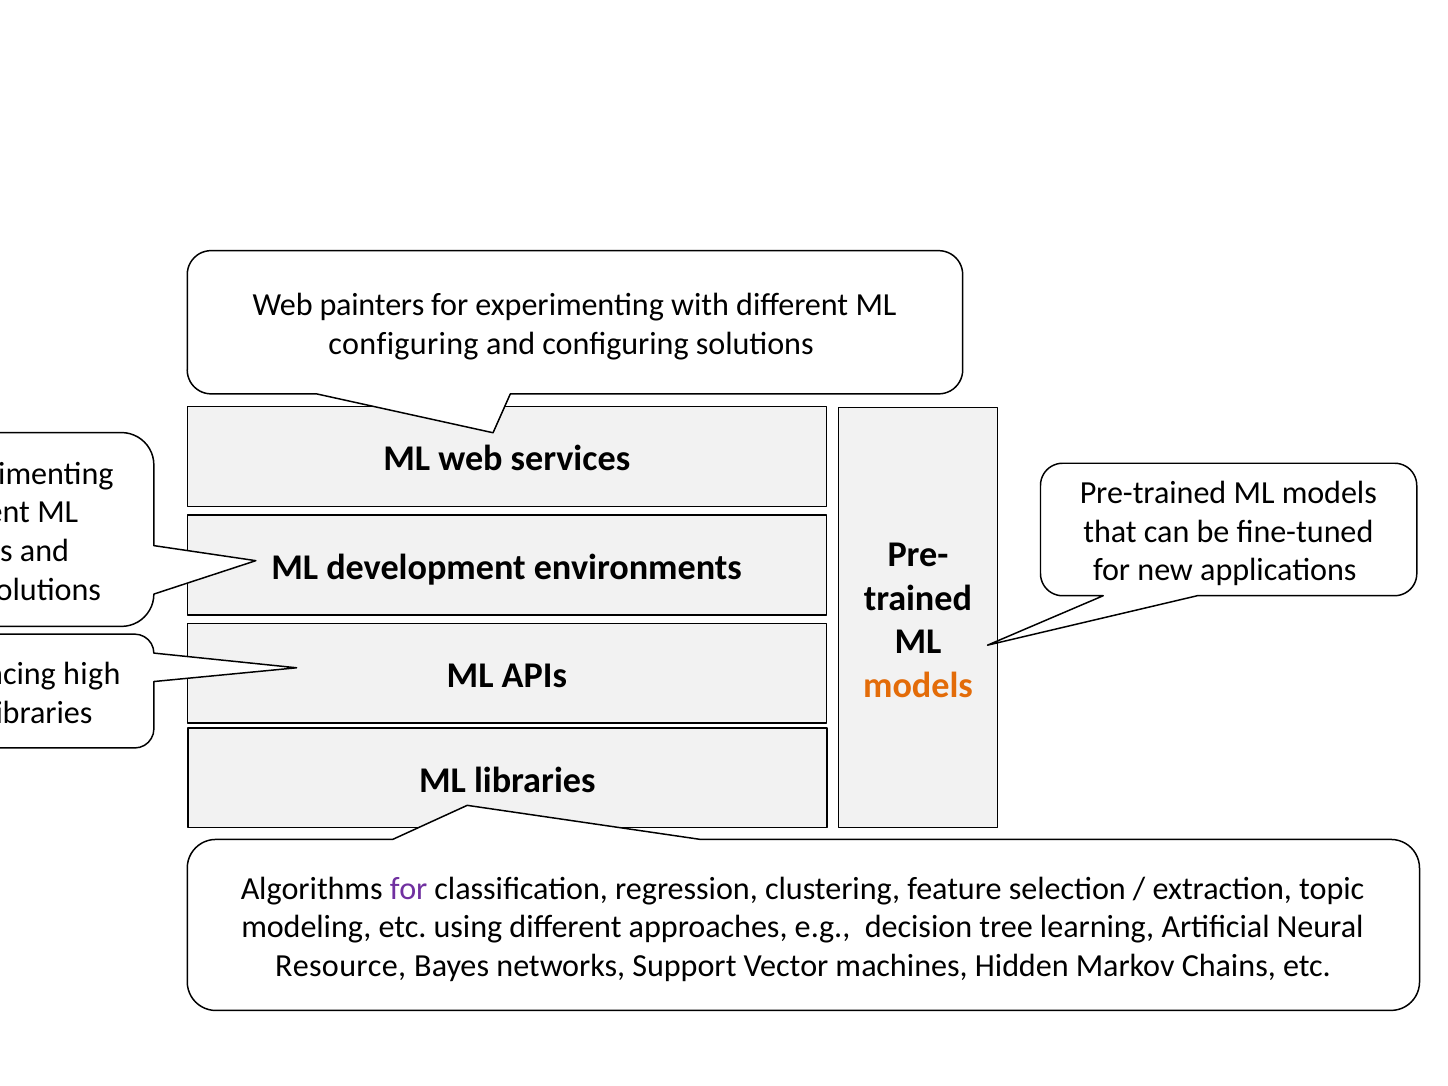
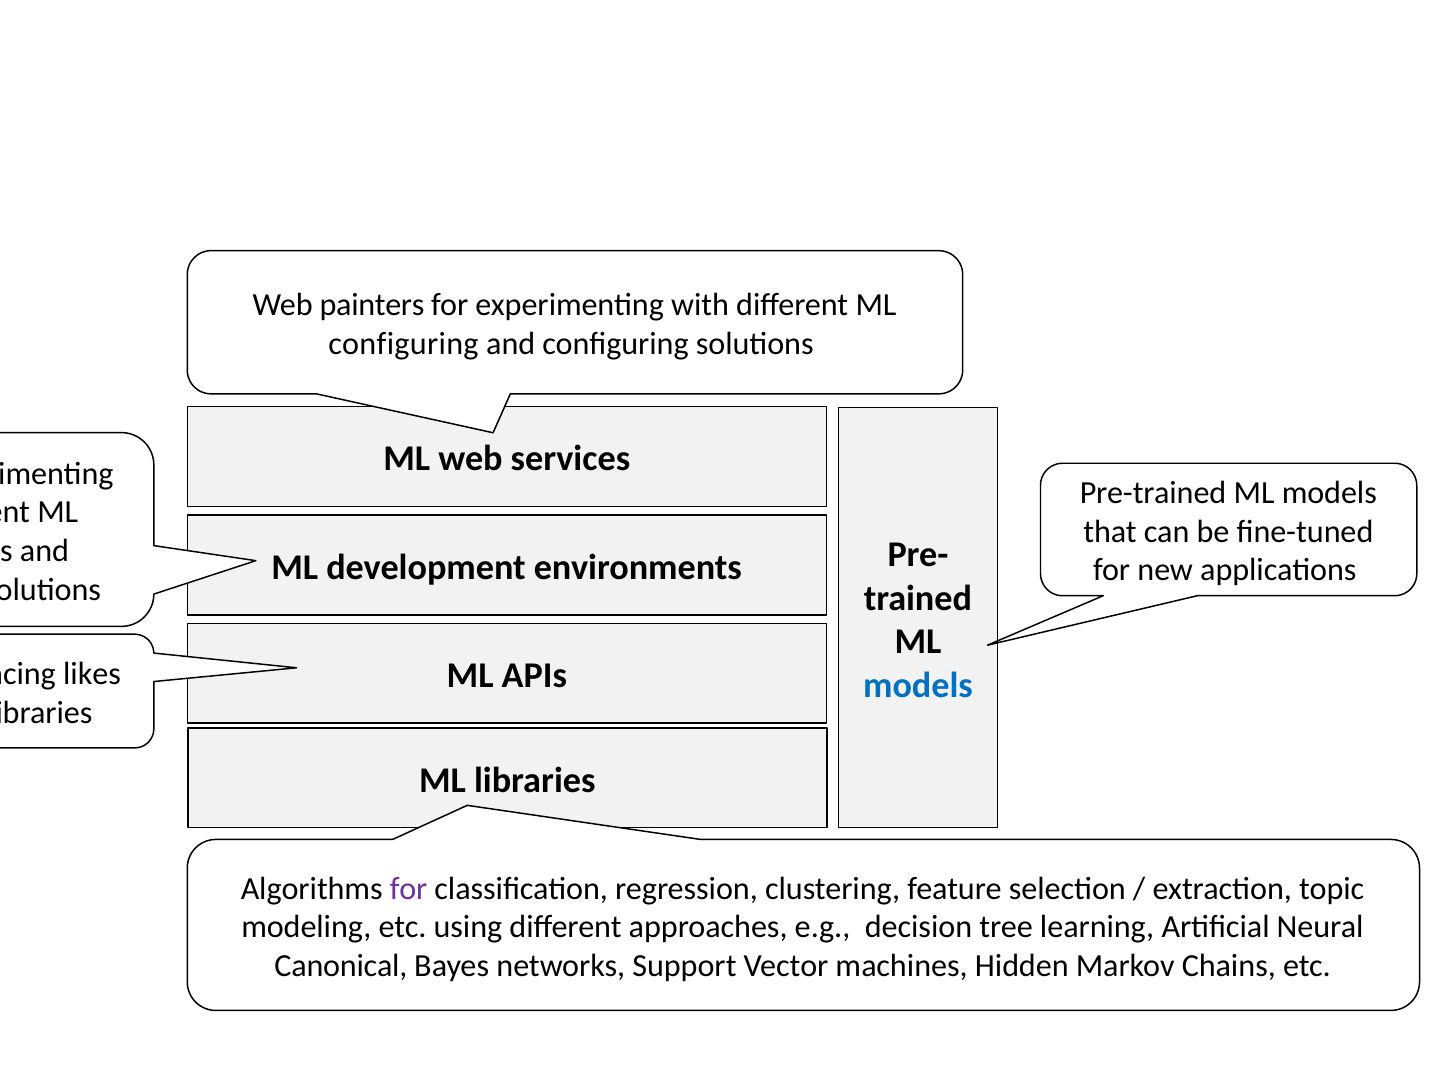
high: high -> likes
models at (918, 685) colour: orange -> blue
Resource: Resource -> Canonical
